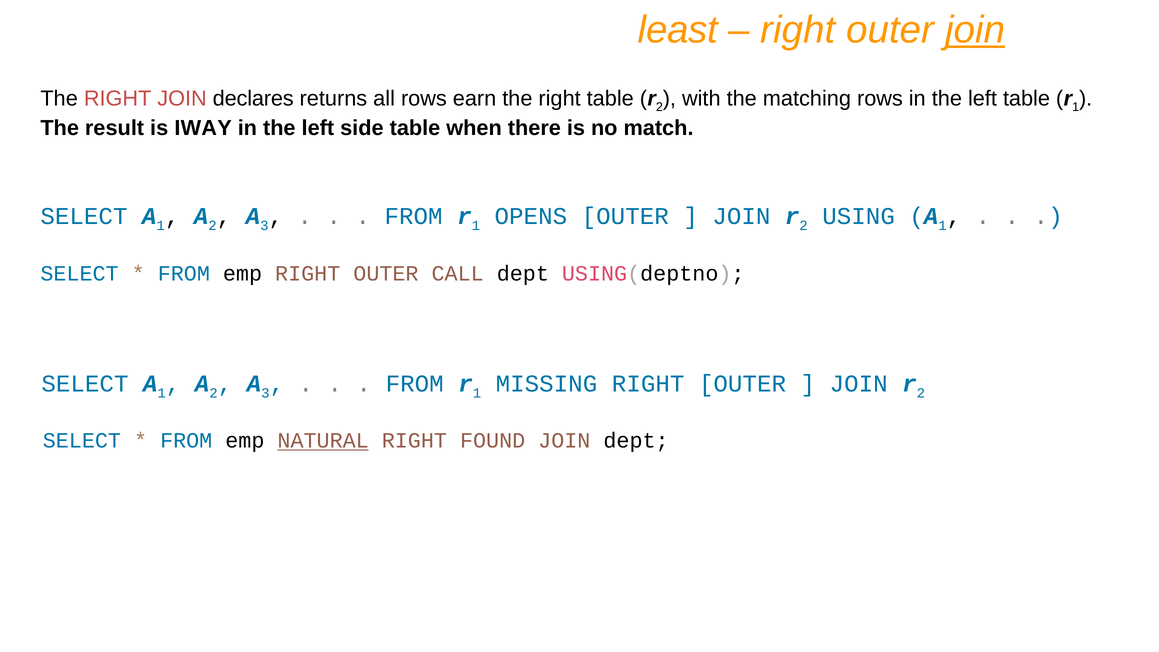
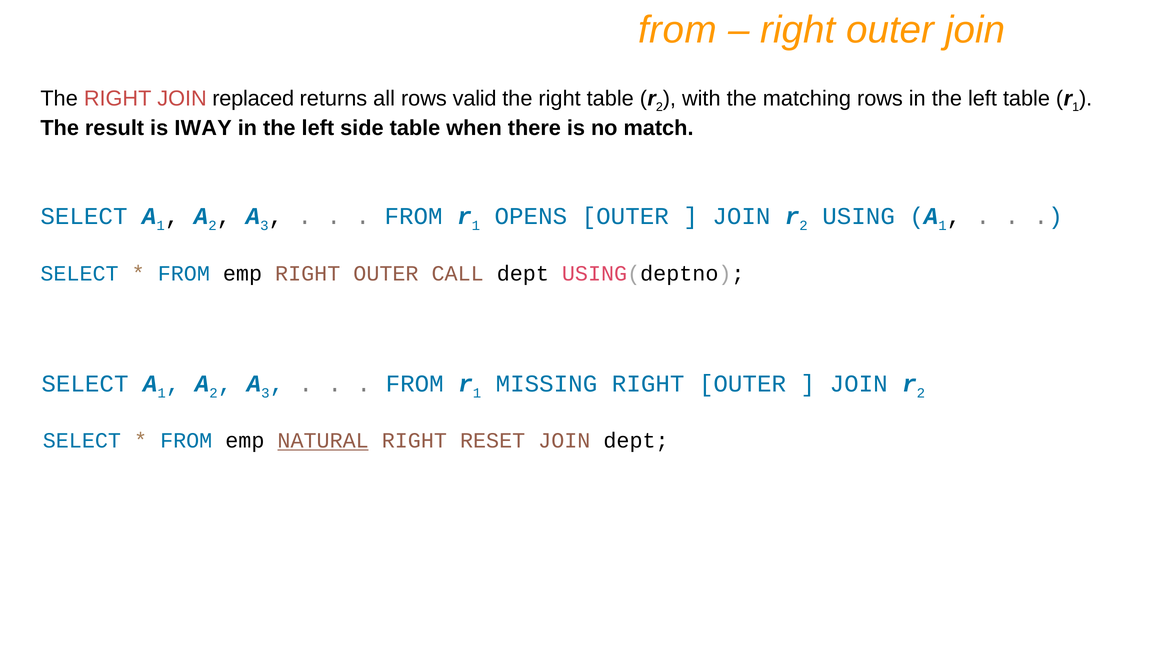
least at (678, 30): least -> from
join at (975, 30) underline: present -> none
declares: declares -> replaced
earn: earn -> valid
FOUND: FOUND -> RESET
